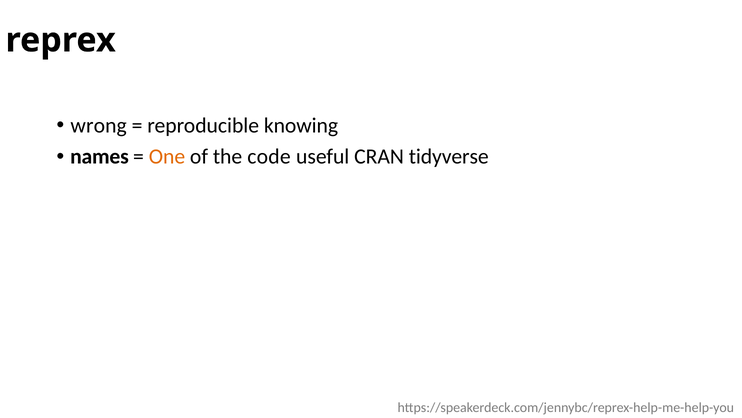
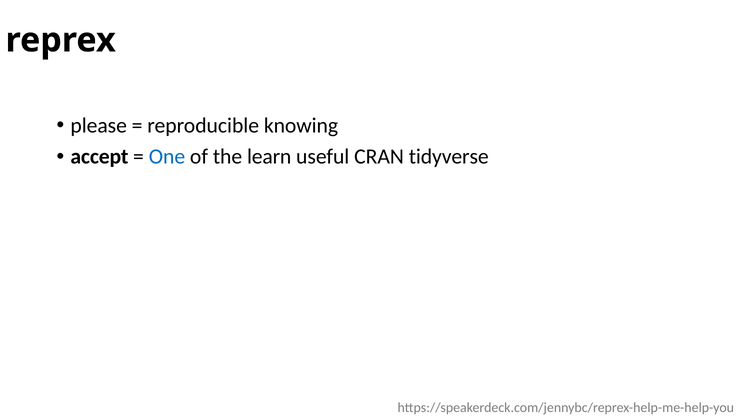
wrong: wrong -> please
names: names -> accept
One colour: orange -> blue
code: code -> learn
